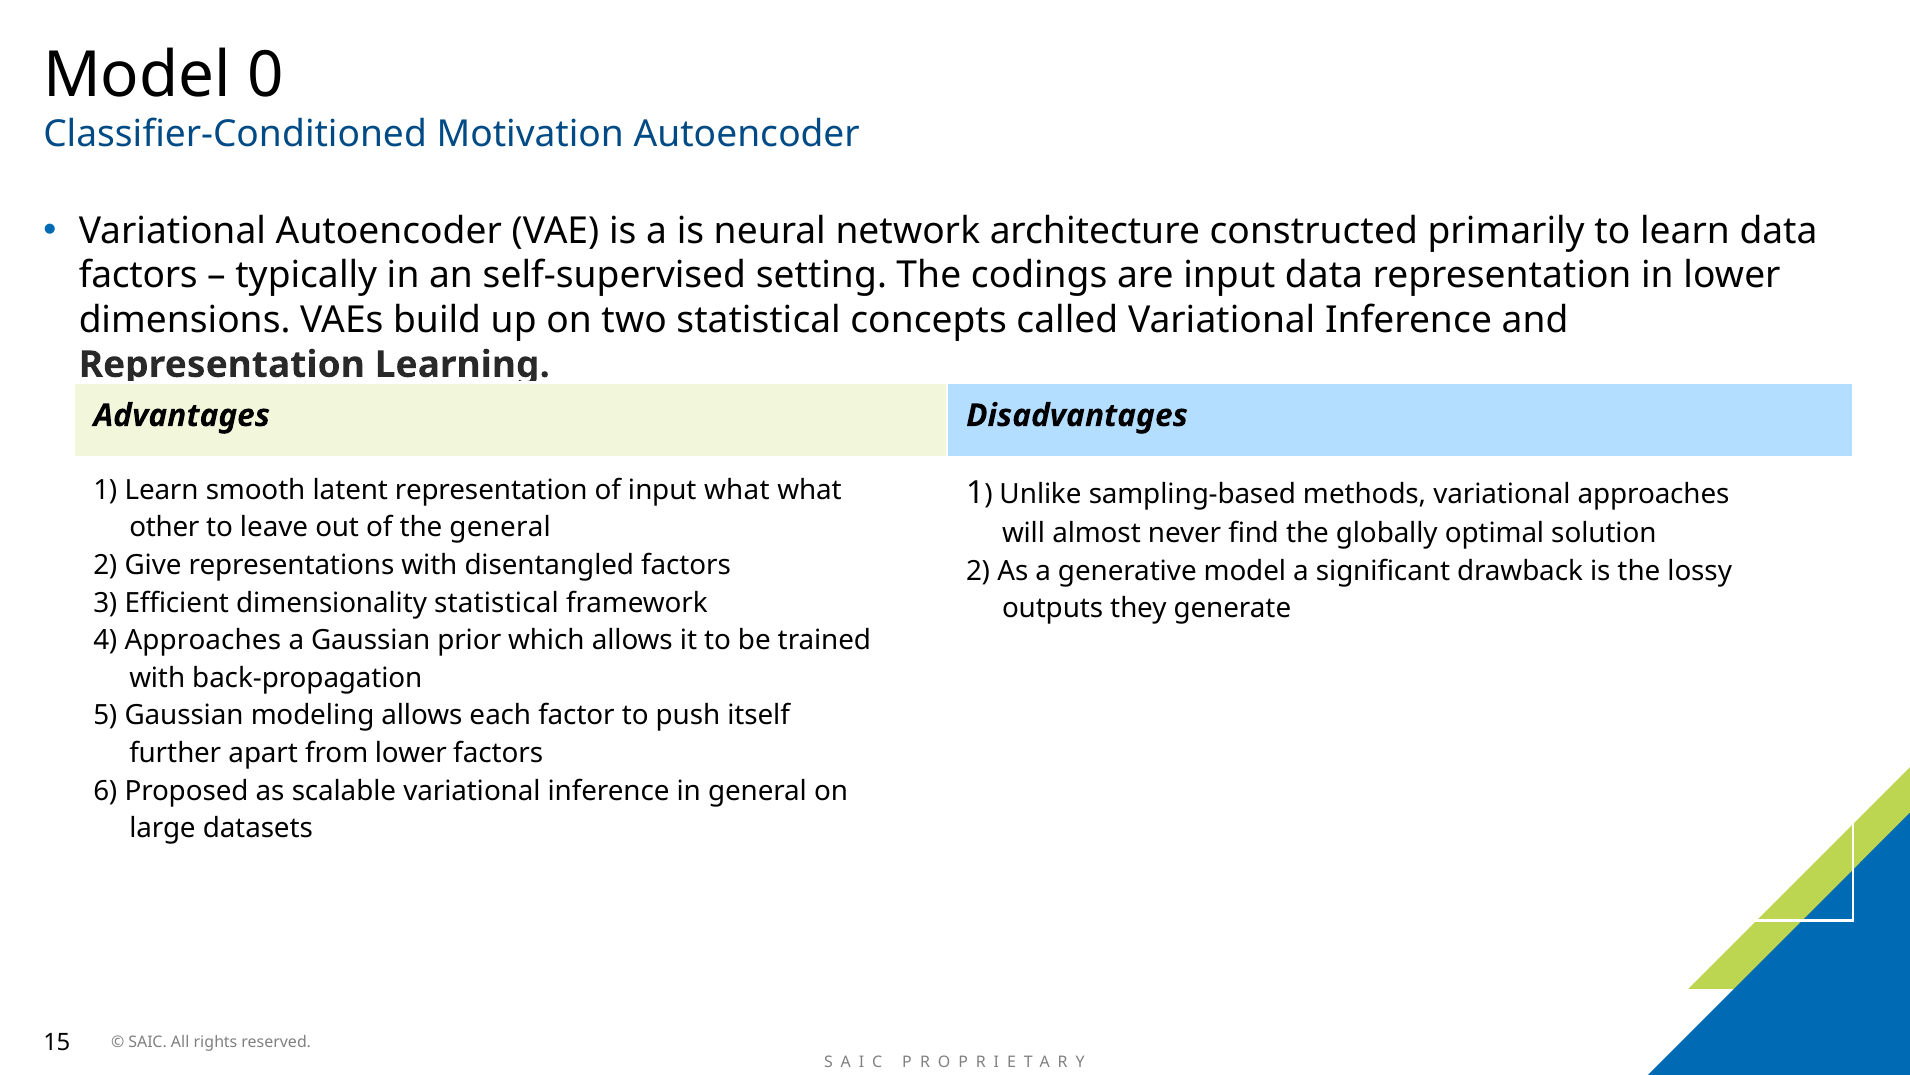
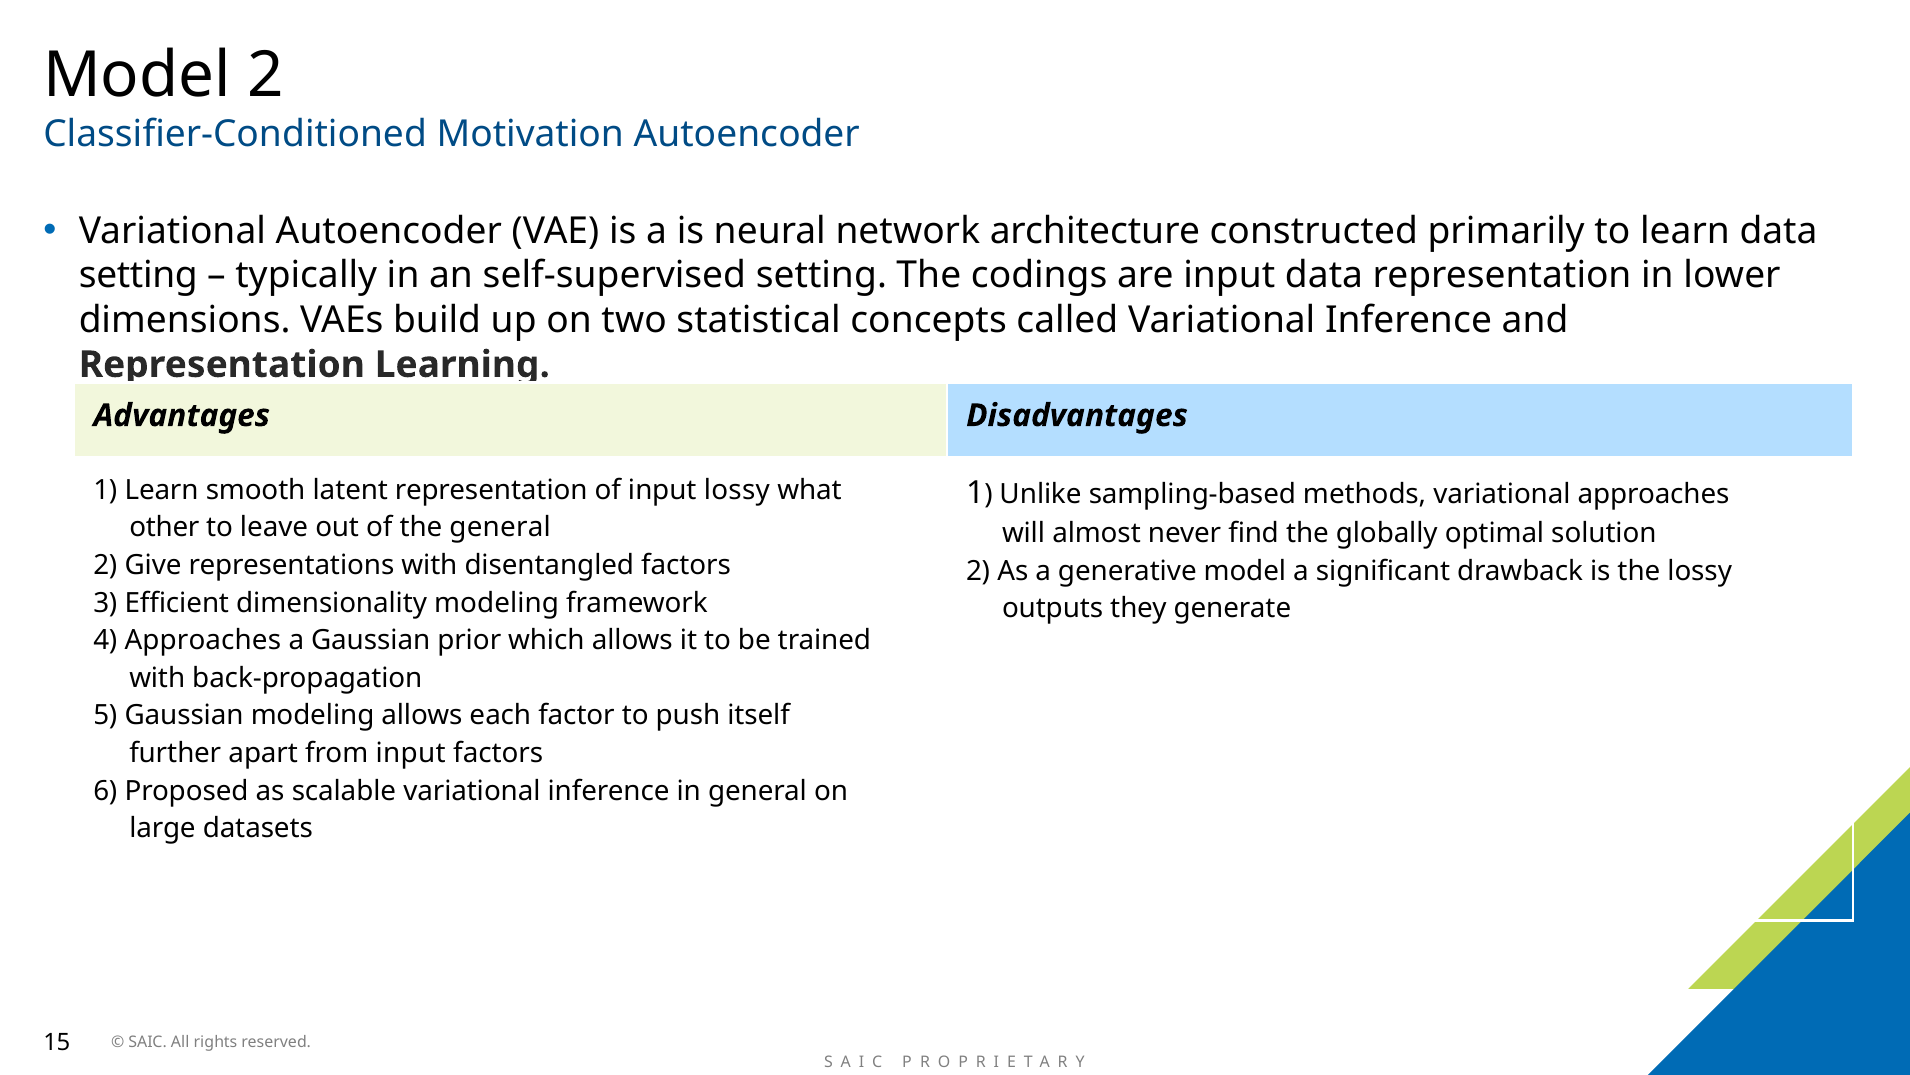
Model 0: 0 -> 2
factors at (138, 275): factors -> setting
input what: what -> lossy
dimensionality statistical: statistical -> modeling
from lower: lower -> input
